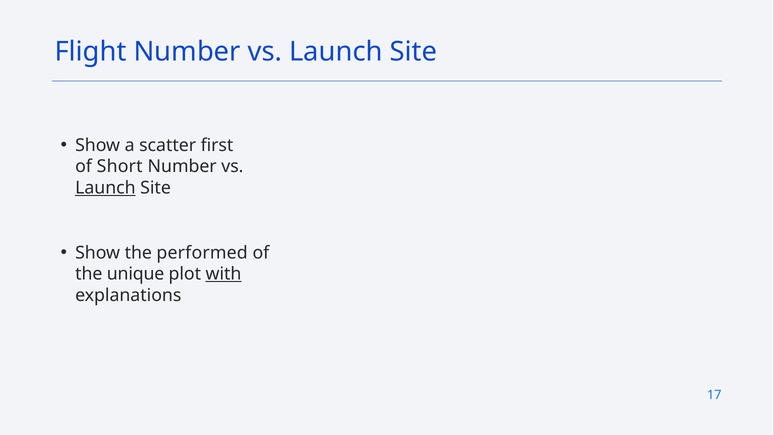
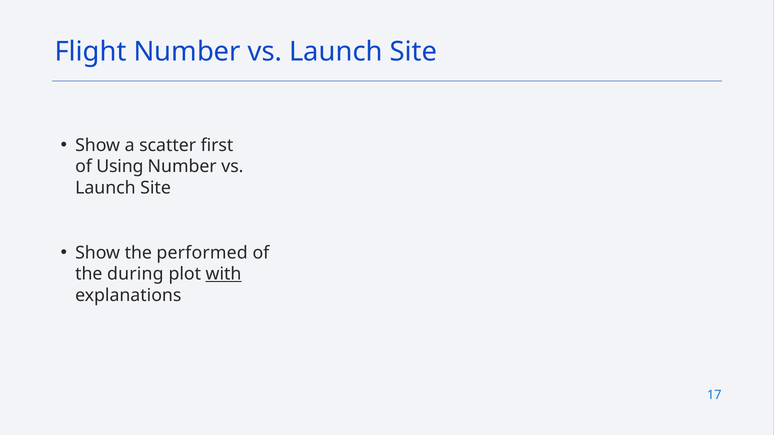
Short: Short -> Using
Launch at (105, 188) underline: present -> none
unique: unique -> during
